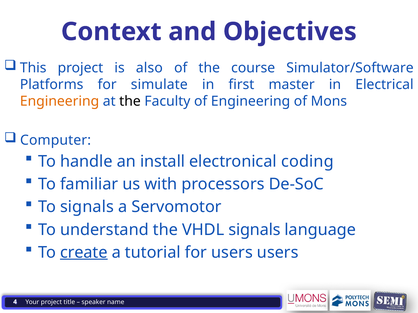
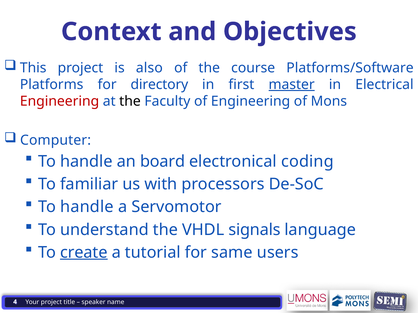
Simulator/Software: Simulator/Software -> Platforms/Software
simulate: simulate -> directory
master underline: none -> present
Engineering at (60, 101) colour: orange -> red
install: install -> board
signals at (87, 207): signals -> handle
for users: users -> same
